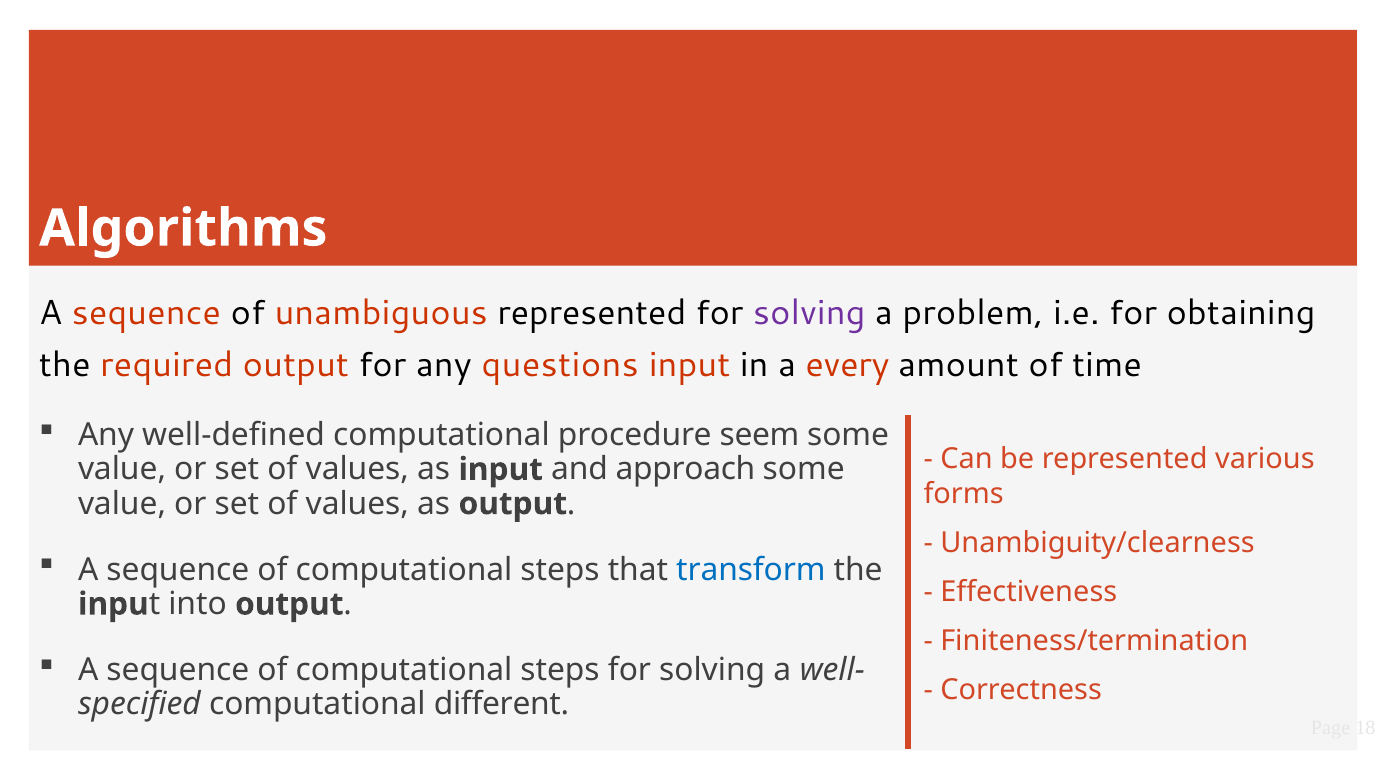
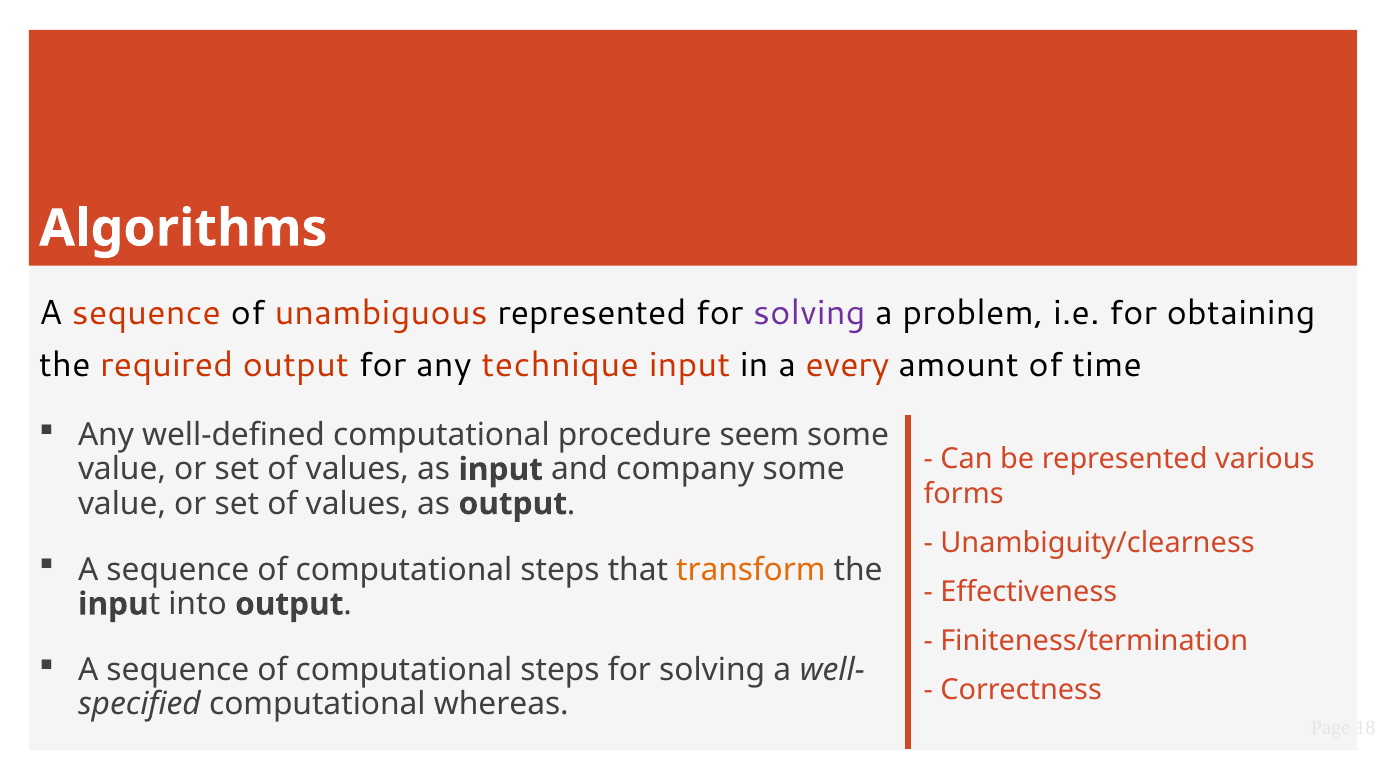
questions: questions -> technique
approach: approach -> company
transform colour: blue -> orange
different: different -> whereas
